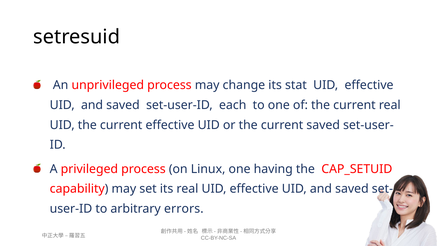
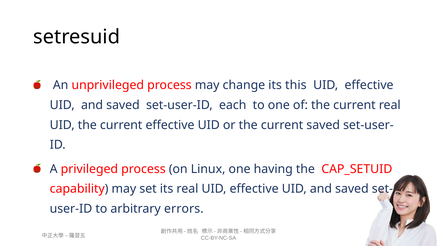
stat: stat -> this
